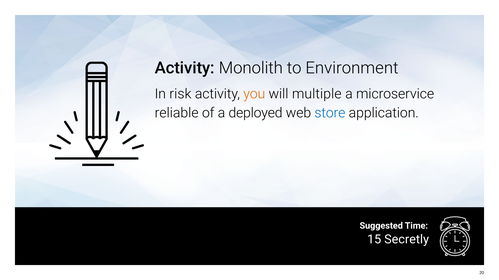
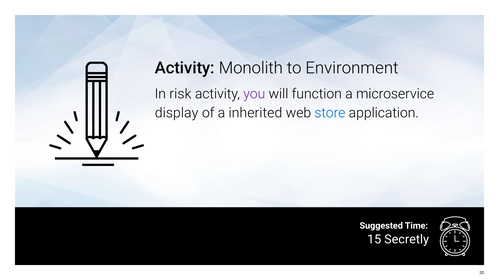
you colour: orange -> purple
multiple: multiple -> function
reliable: reliable -> display
deployed: deployed -> inherited
